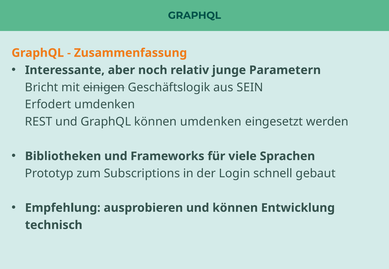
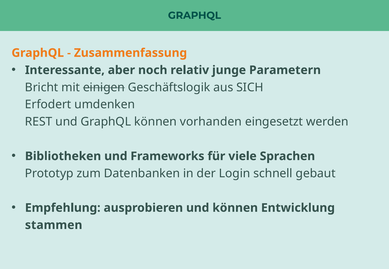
SEIN: SEIN -> SICH
können umdenken: umdenken -> vorhanden
Subscriptions: Subscriptions -> Datenbanken
technisch: technisch -> stammen
